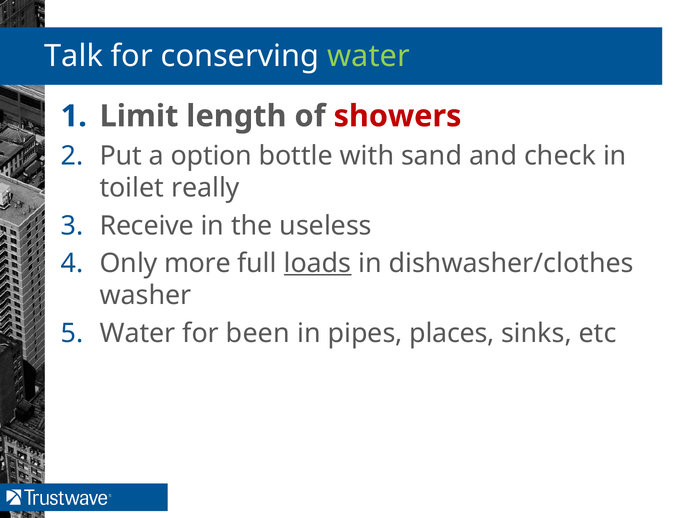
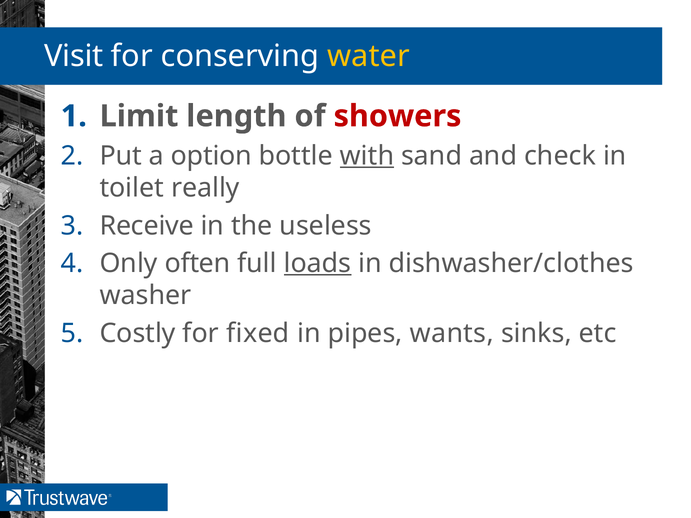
Talk: Talk -> Visit
water at (368, 56) colour: light green -> yellow
with underline: none -> present
more: more -> often
Water at (138, 333): Water -> Costly
been: been -> fixed
places: places -> wants
